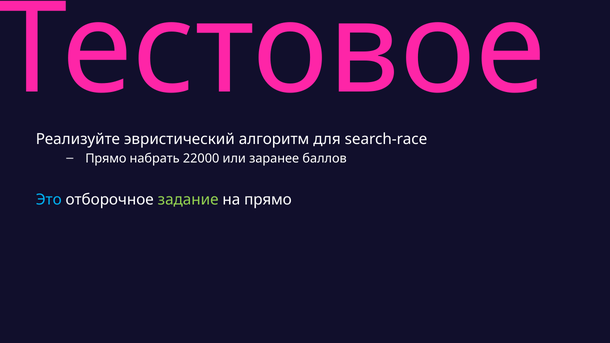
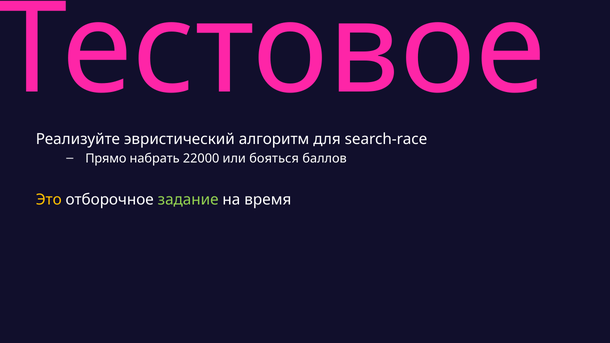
заранее: заранее -> бояться
Это colour: light blue -> yellow
на прямо: прямо -> время
